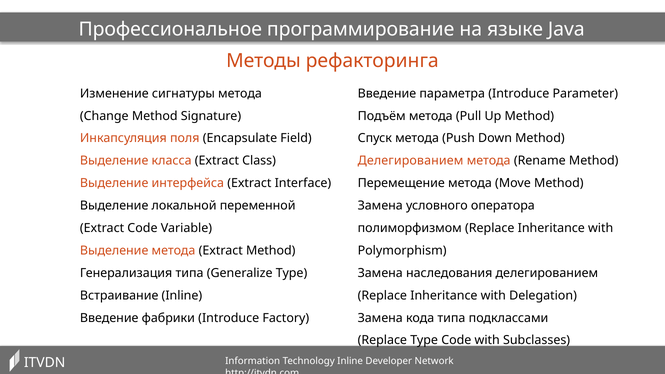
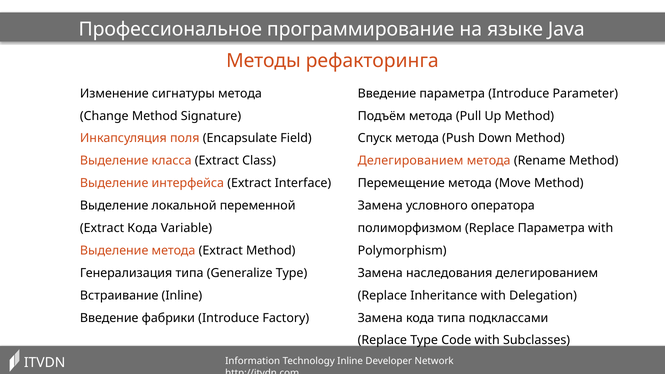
Extract Code: Code -> Кода
полиморфизмом Replace Inheritance: Inheritance -> Параметра
